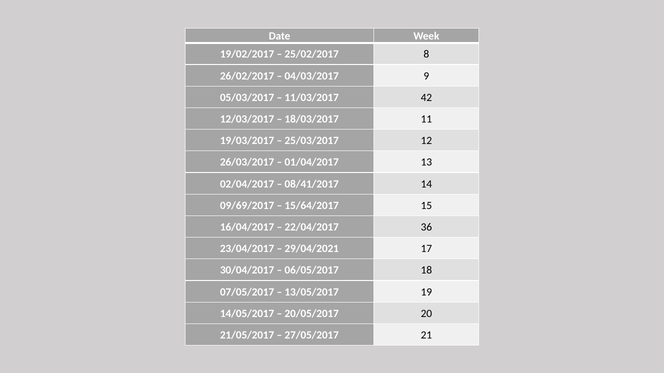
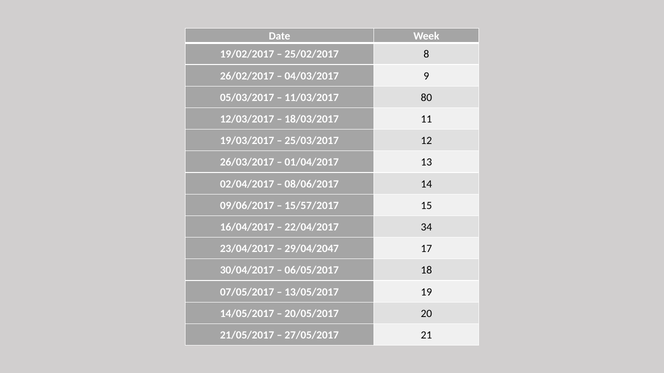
42: 42 -> 80
08/41/2017: 08/41/2017 -> 08/06/2017
09/69/2017: 09/69/2017 -> 09/06/2017
15/64/2017: 15/64/2017 -> 15/57/2017
36: 36 -> 34
29/04/2021: 29/04/2021 -> 29/04/2047
